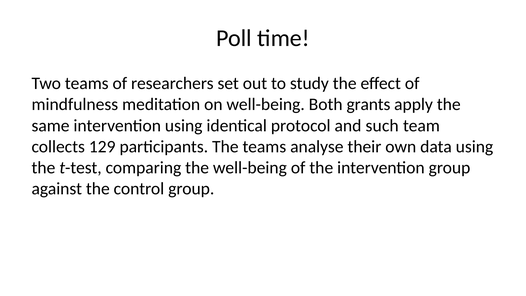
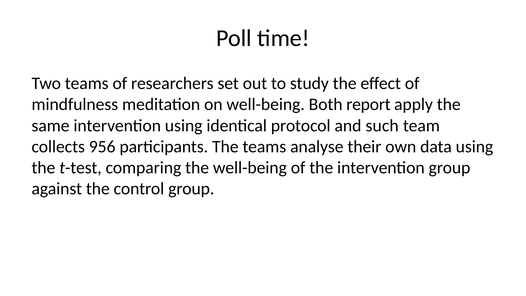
grants: grants -> report
129: 129 -> 956
